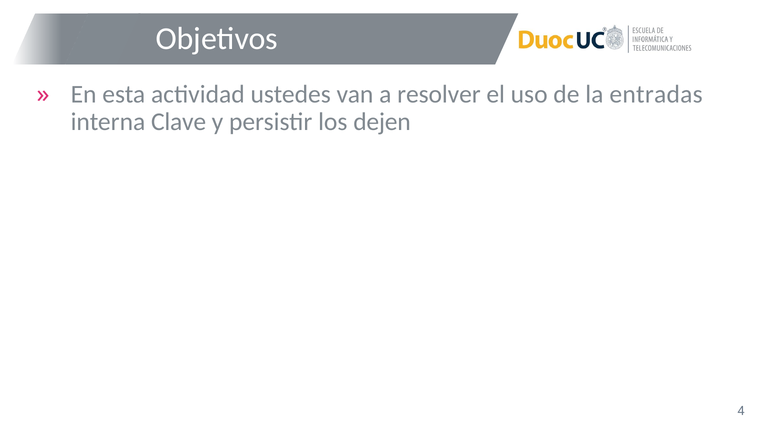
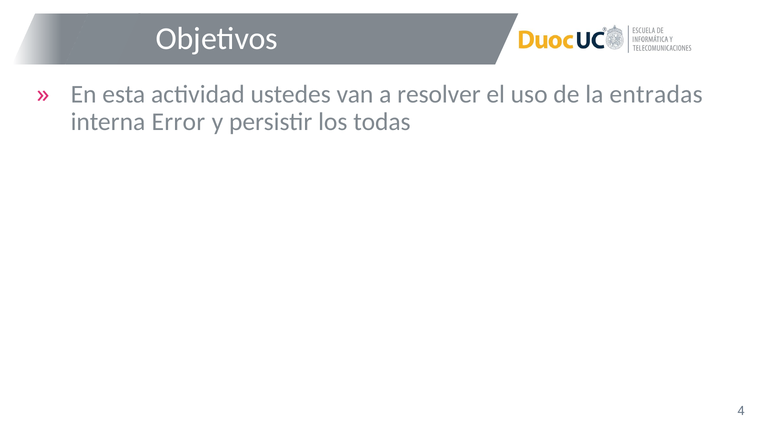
Clave: Clave -> Error
dejen: dejen -> todas
